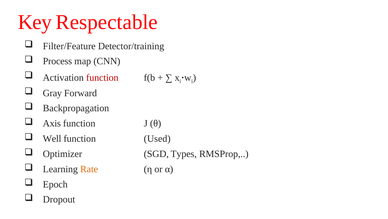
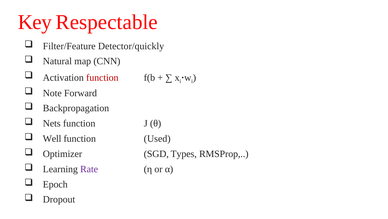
Detector/training: Detector/training -> Detector/quickly
Process: Process -> Natural
Gray: Gray -> Note
Axis: Axis -> Nets
Rate colour: orange -> purple
